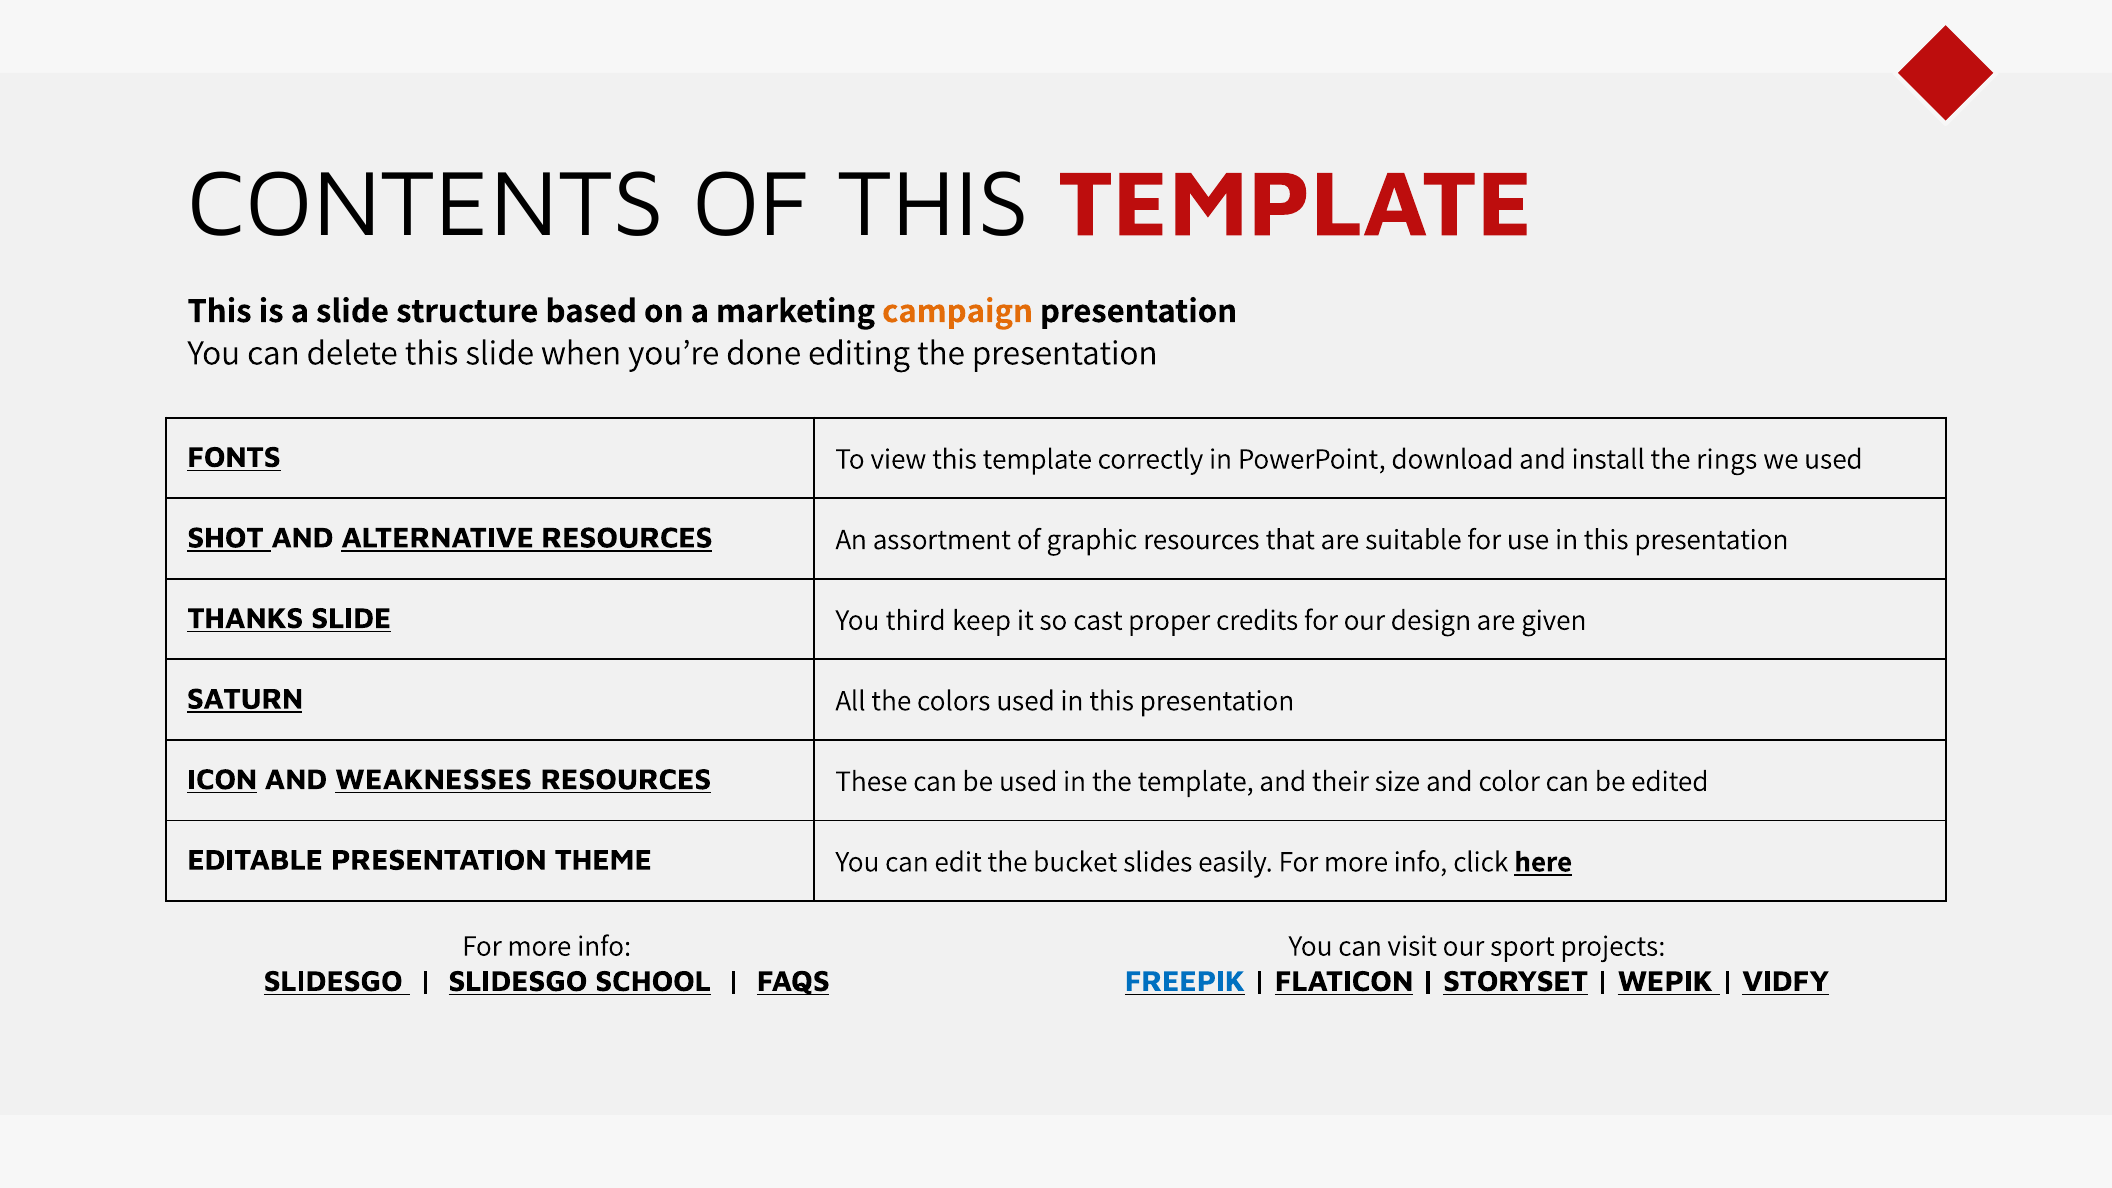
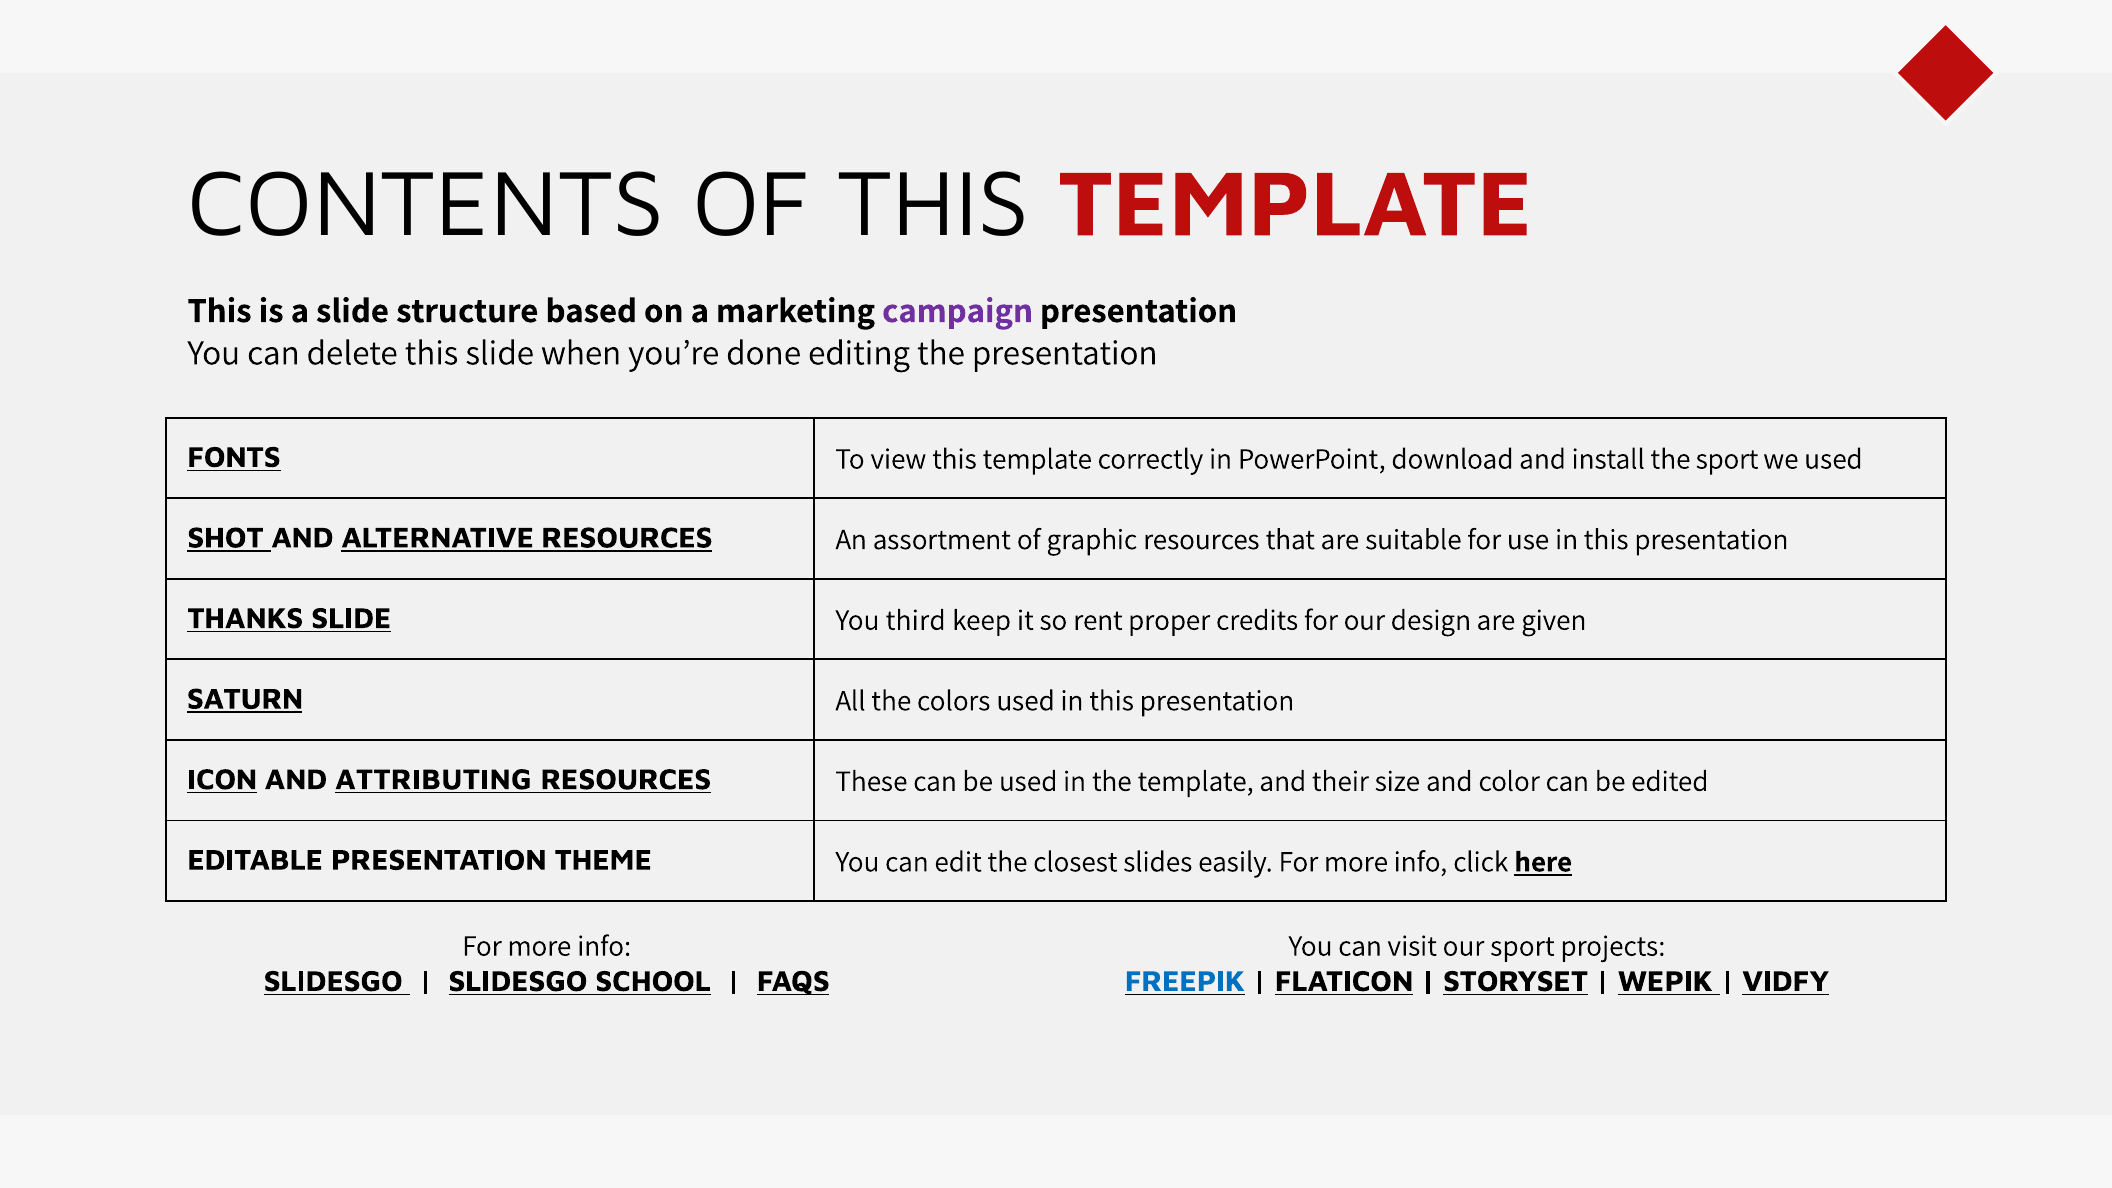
campaign colour: orange -> purple
the rings: rings -> sport
cast: cast -> rent
WEAKNESSES: WEAKNESSES -> ATTRIBUTING
bucket: bucket -> closest
